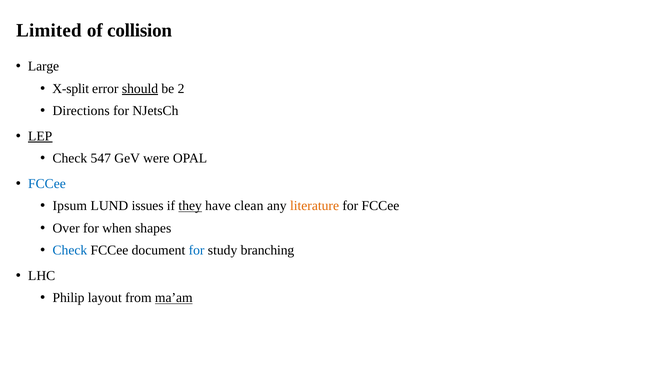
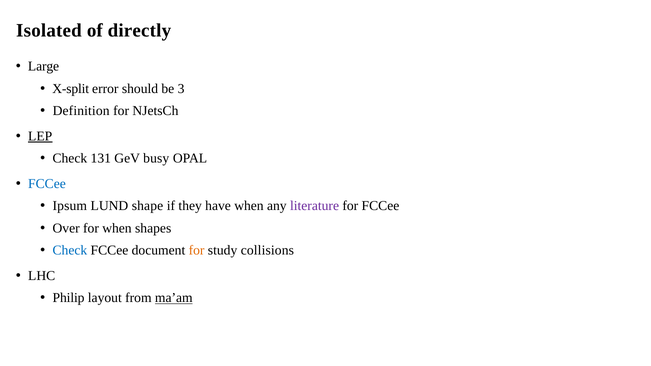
Limited: Limited -> Isolated
collision: collision -> directly
should underline: present -> none
2: 2 -> 3
Directions: Directions -> Definition
547: 547 -> 131
were: were -> busy
issues: issues -> shape
they underline: present -> none
have clean: clean -> when
literature colour: orange -> purple
for at (197, 250) colour: blue -> orange
branching: branching -> collisions
